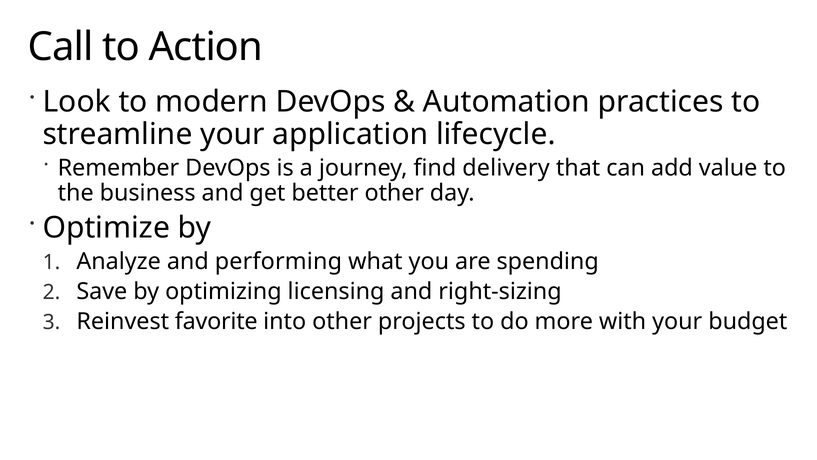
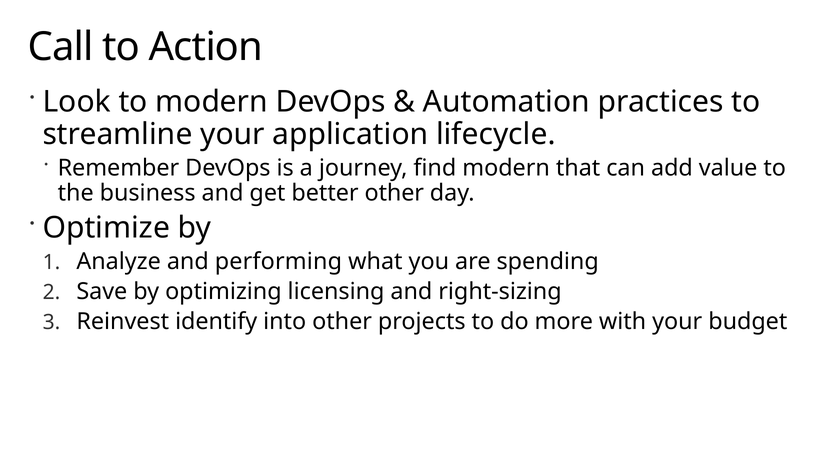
find delivery: delivery -> modern
favorite: favorite -> identify
